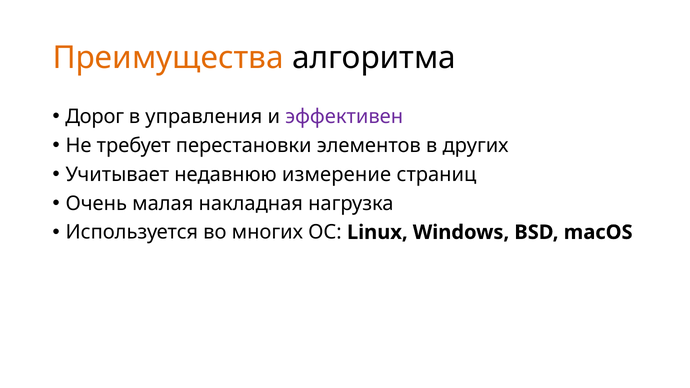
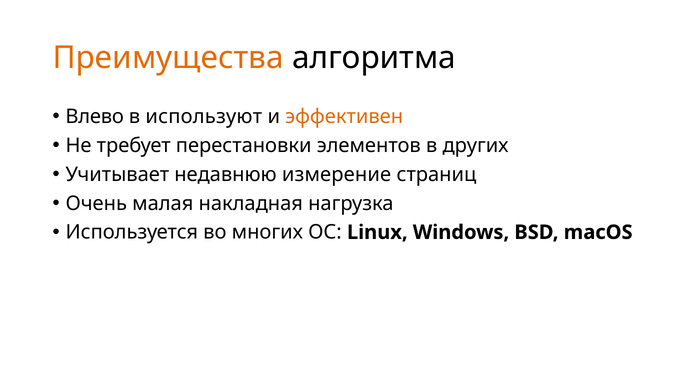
Дорог: Дорог -> Влево
управления: управления -> используют
эффективен colour: purple -> orange
